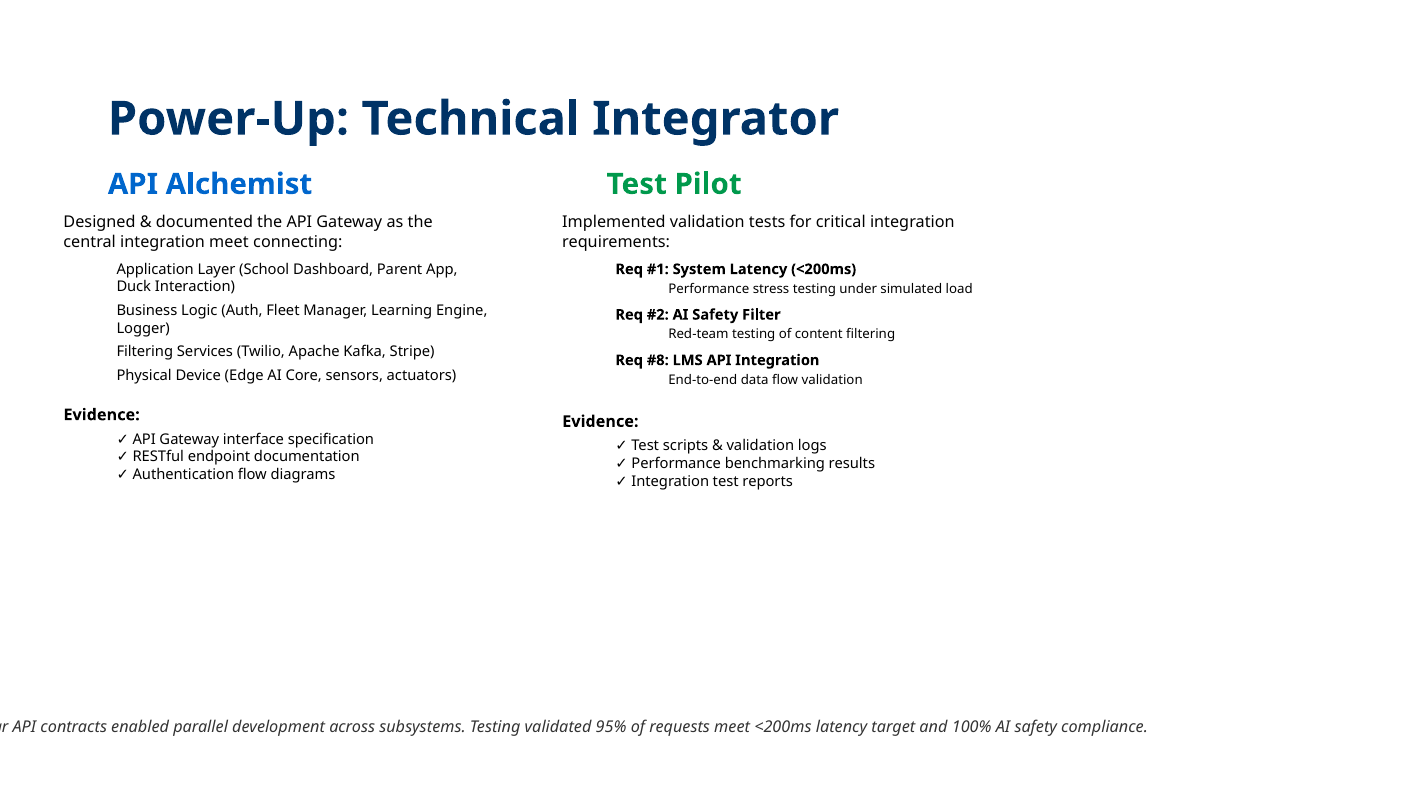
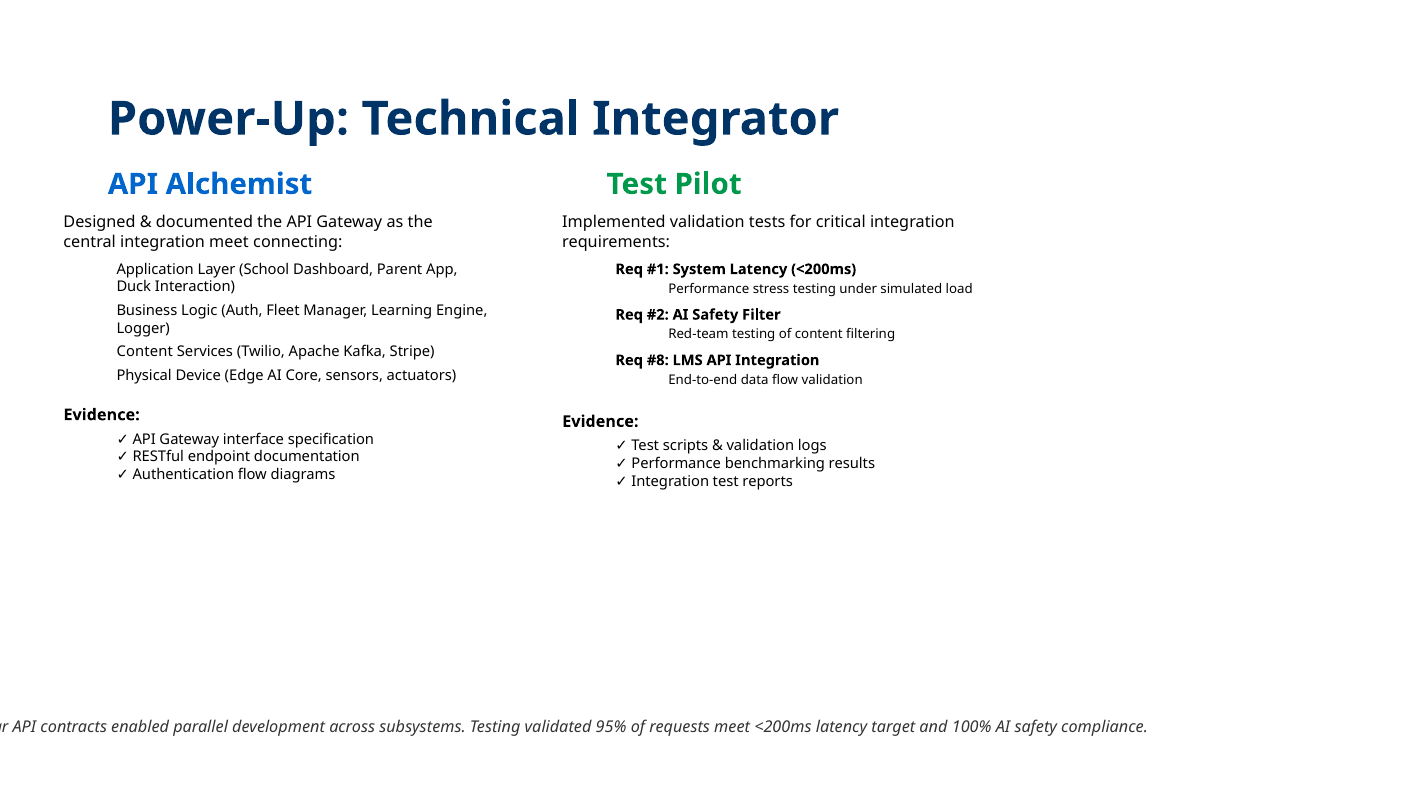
Filtering at (145, 352): Filtering -> Content
